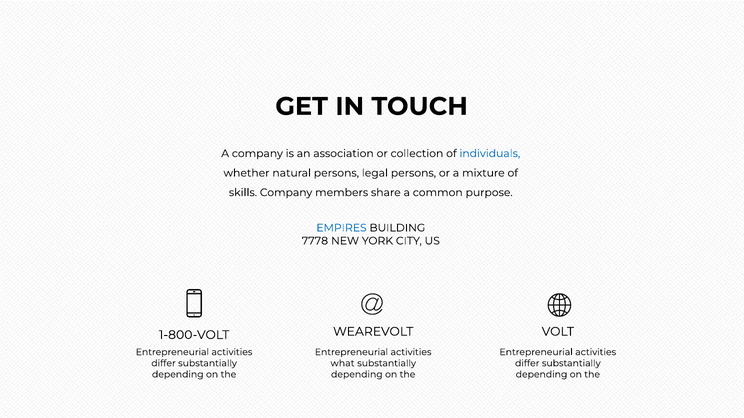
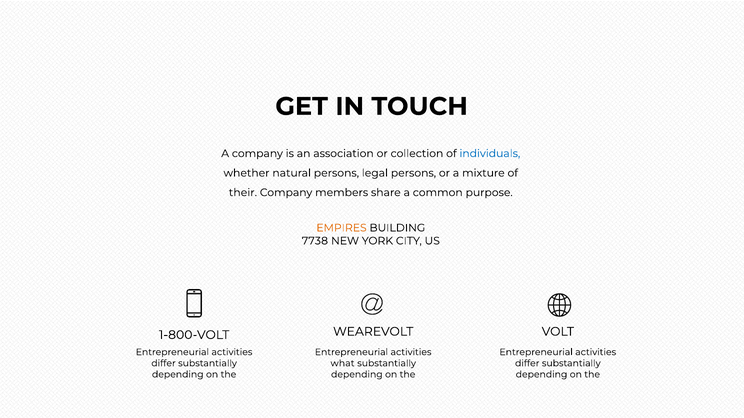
skills: skills -> their
EMPIRES colour: blue -> orange
7778: 7778 -> 7738
